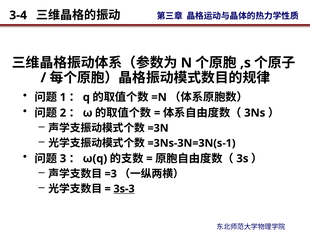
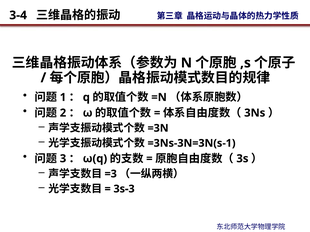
3s-3 underline: present -> none
